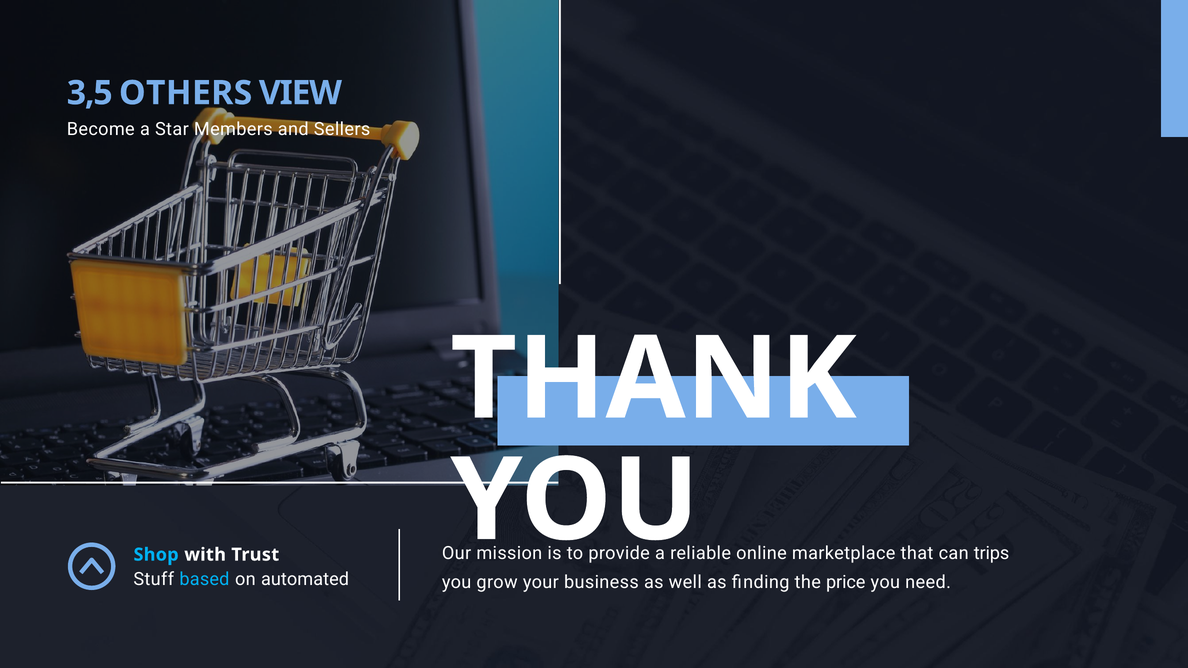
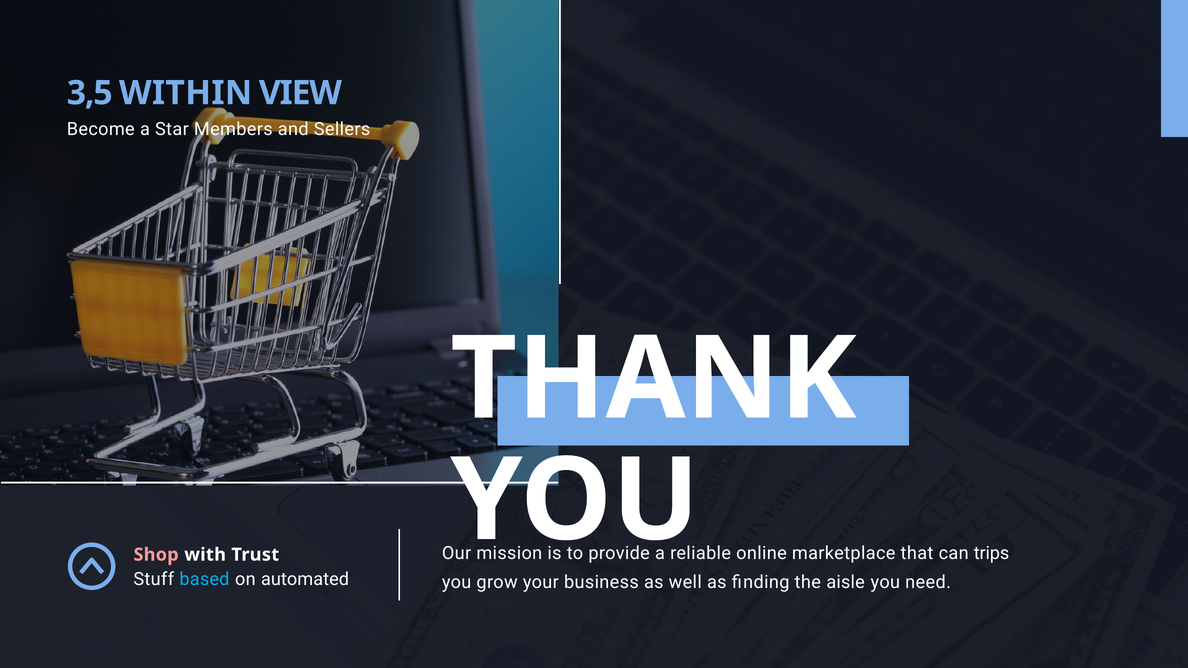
OTHERS: OTHERS -> WITHIN
Shop colour: light blue -> pink
price: price -> aisle
